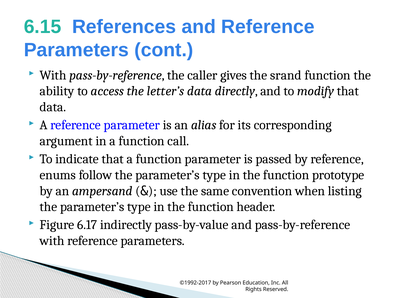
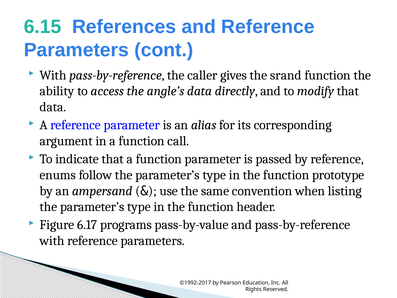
letter’s: letter’s -> angle’s
indirectly: indirectly -> programs
